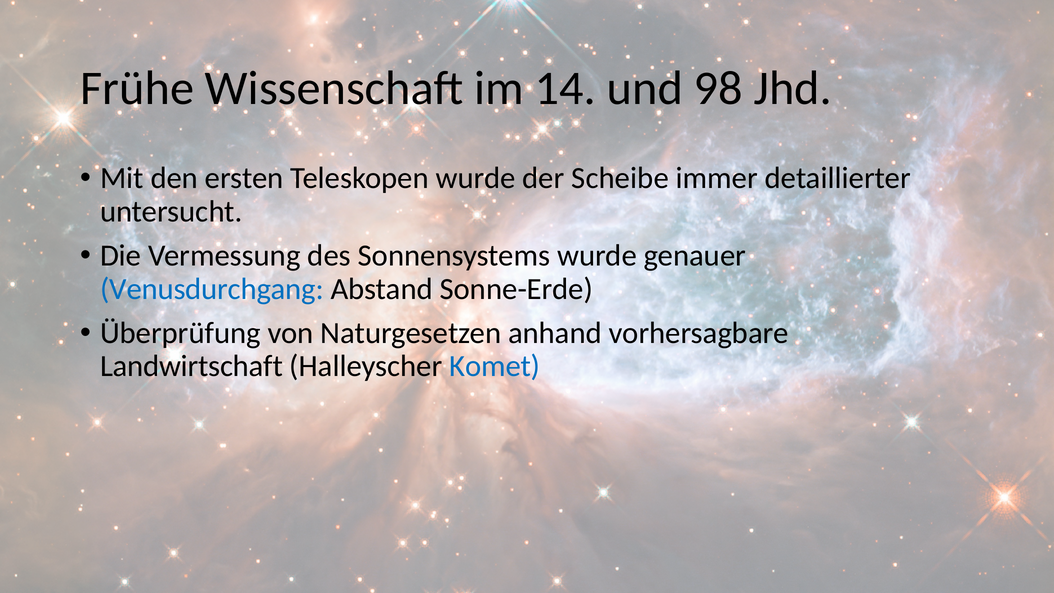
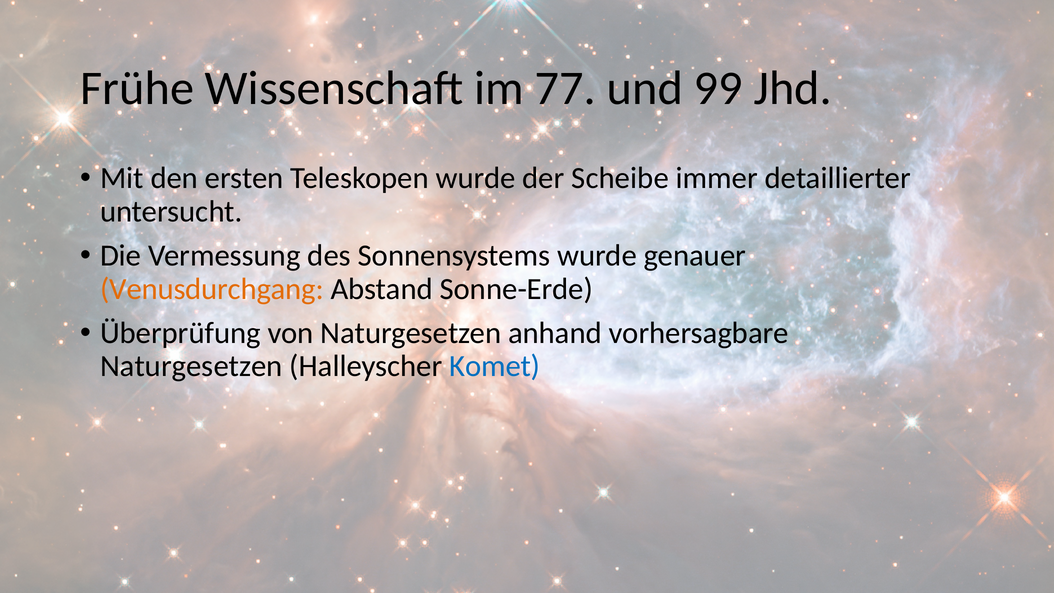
14: 14 -> 77
98: 98 -> 99
Venusdurchgang colour: blue -> orange
Landwirtschaft at (191, 366): Landwirtschaft -> Naturgesetzen
